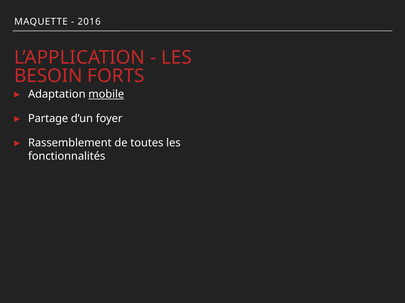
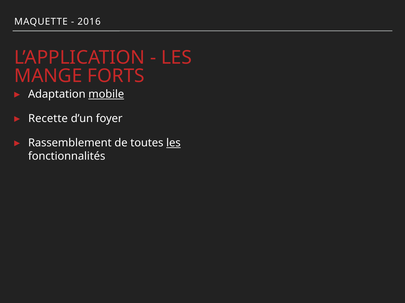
BESOIN: BESOIN -> MANGE
Partage: Partage -> Recette
les at (173, 143) underline: none -> present
